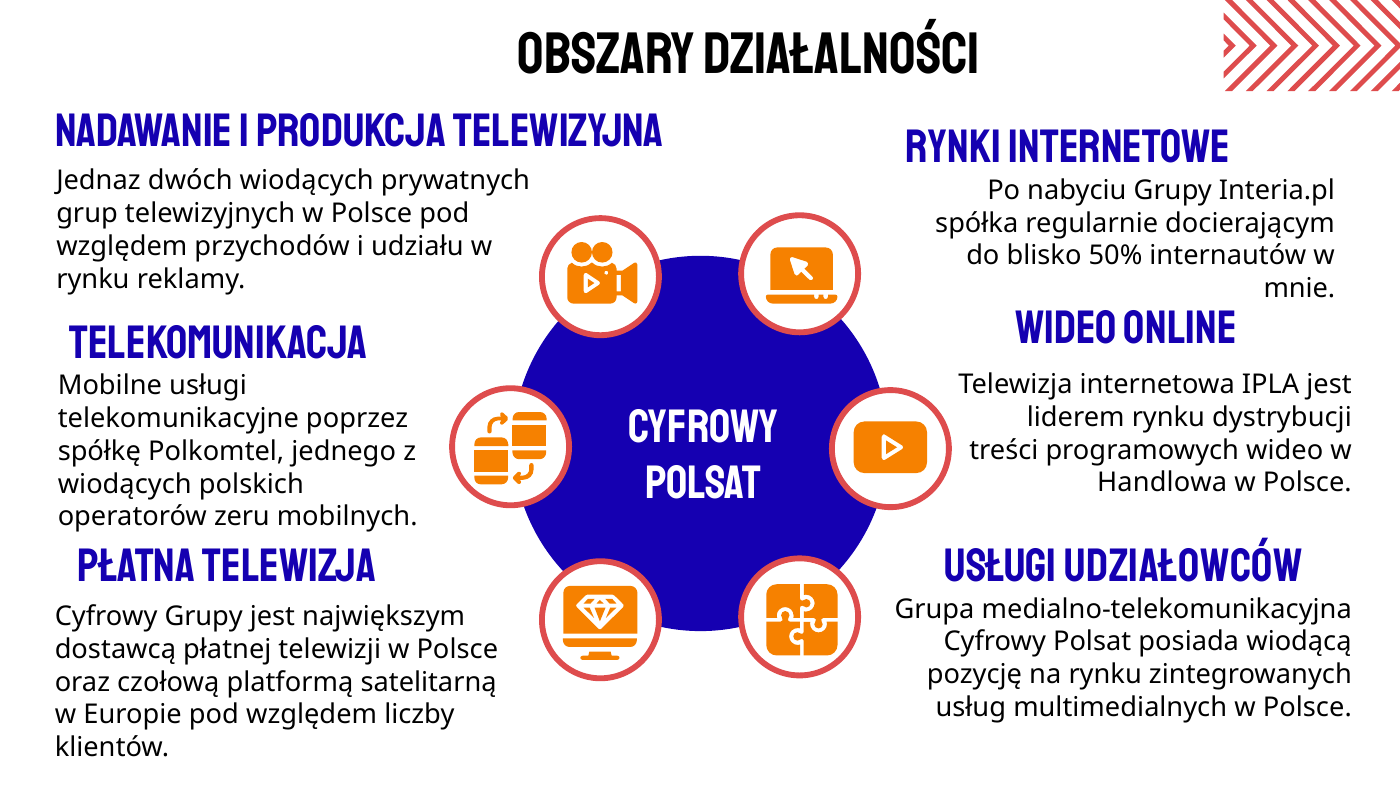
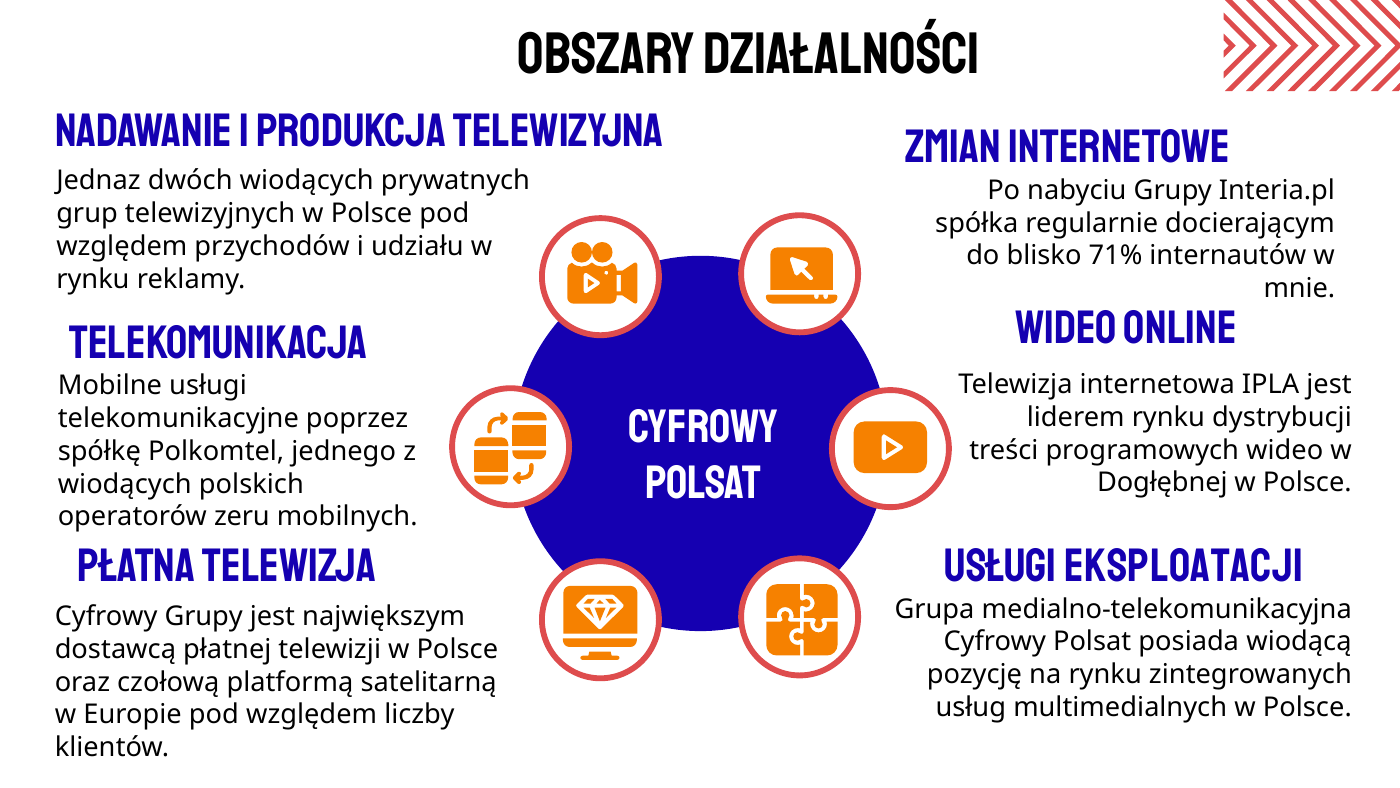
Rynki: Rynki -> Zmian
50%: 50% -> 71%
Handlowa: Handlowa -> Dogłębnej
udziałowców: udziałowców -> eksploatacji
